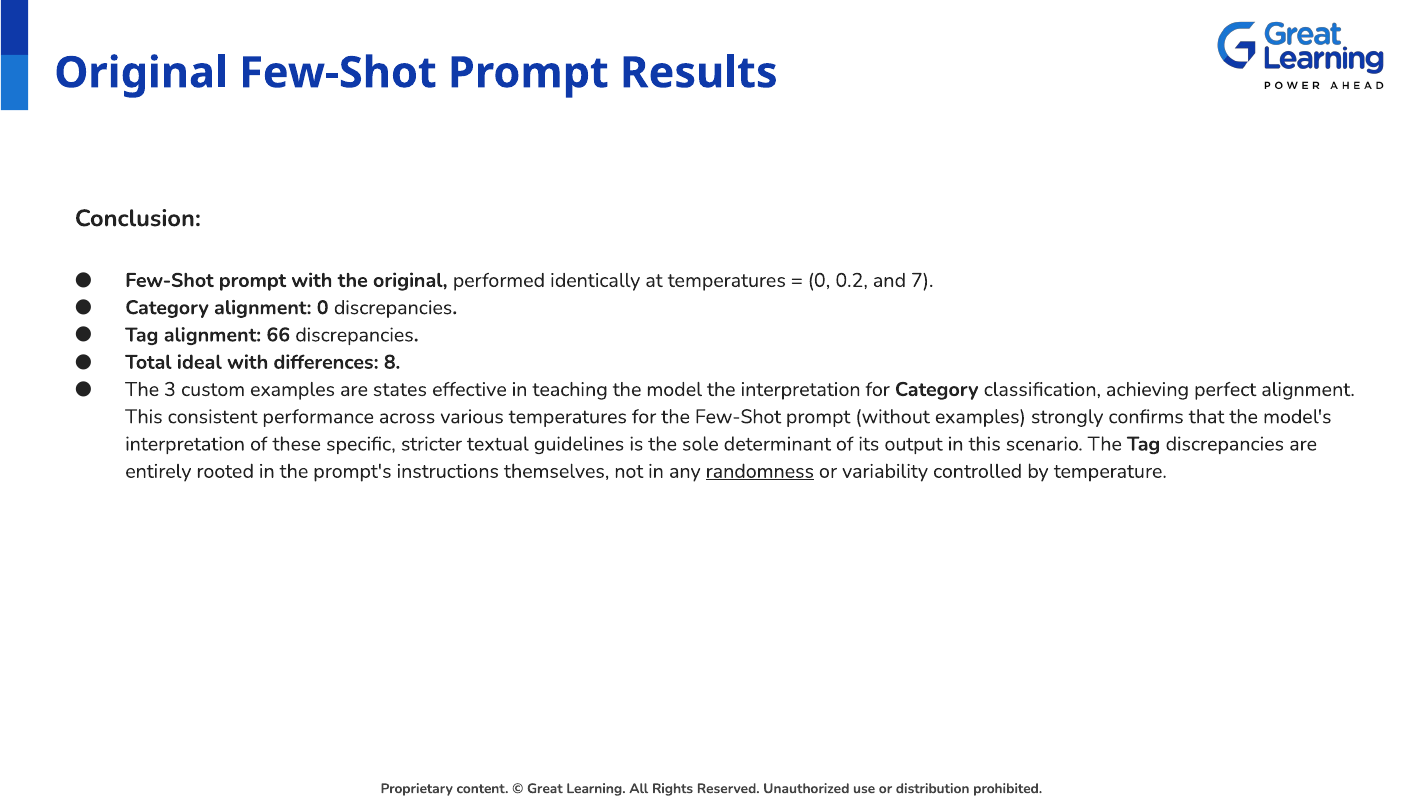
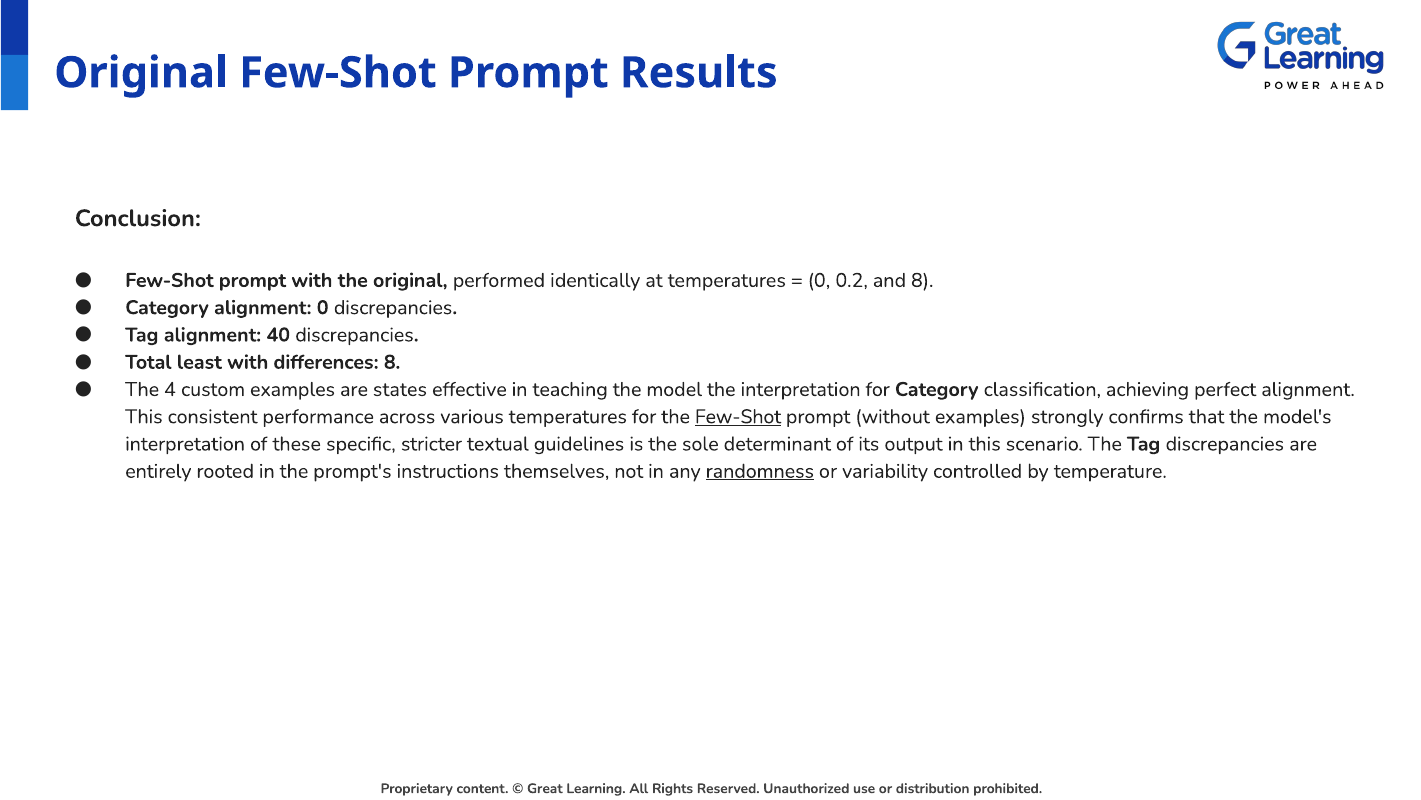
and 7: 7 -> 8
66: 66 -> 40
ideal: ideal -> least
3: 3 -> 4
Few-Shot at (738, 416) underline: none -> present
